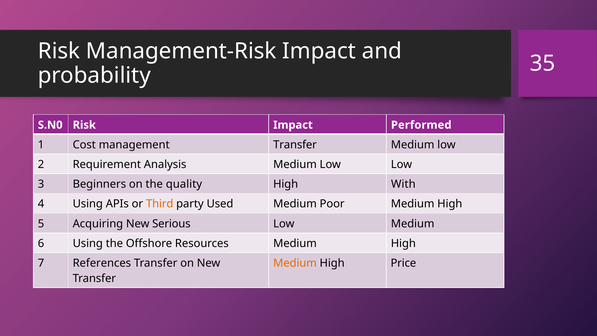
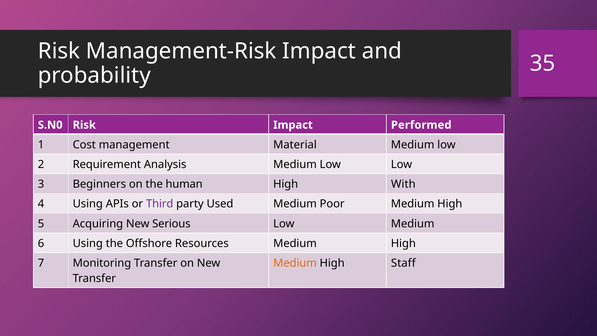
management Transfer: Transfer -> Material
quality: quality -> human
Third colour: orange -> purple
References: References -> Monitoring
Price: Price -> Staff
